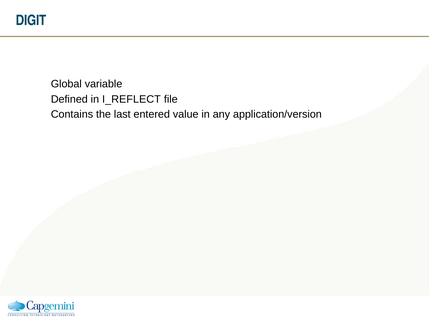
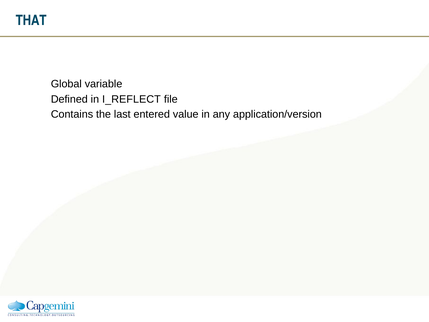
DIGIT: DIGIT -> THAT
